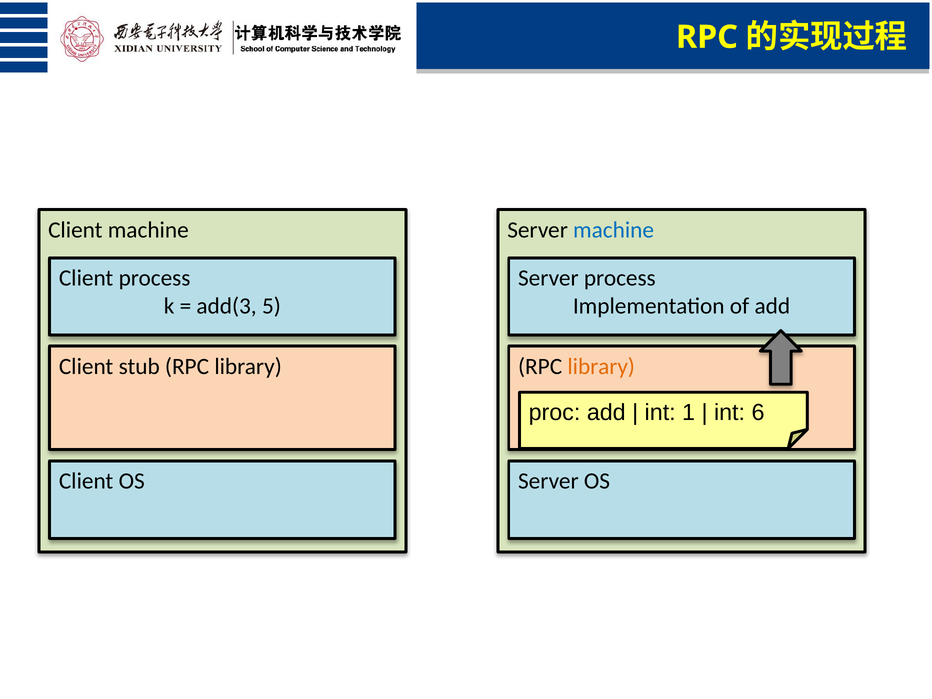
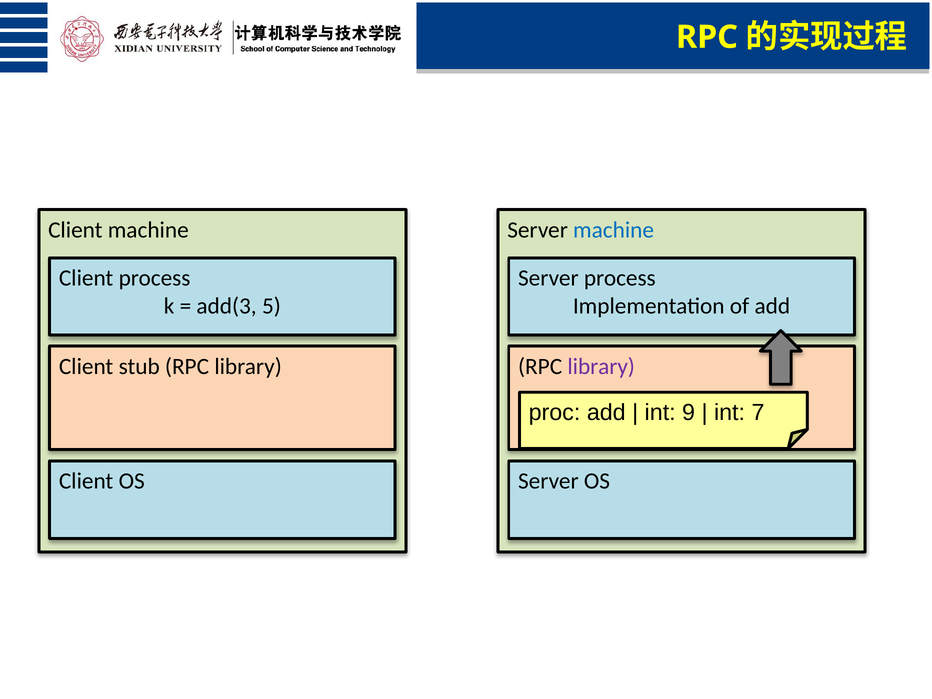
library at (601, 366) colour: orange -> purple
1: 1 -> 9
6: 6 -> 7
